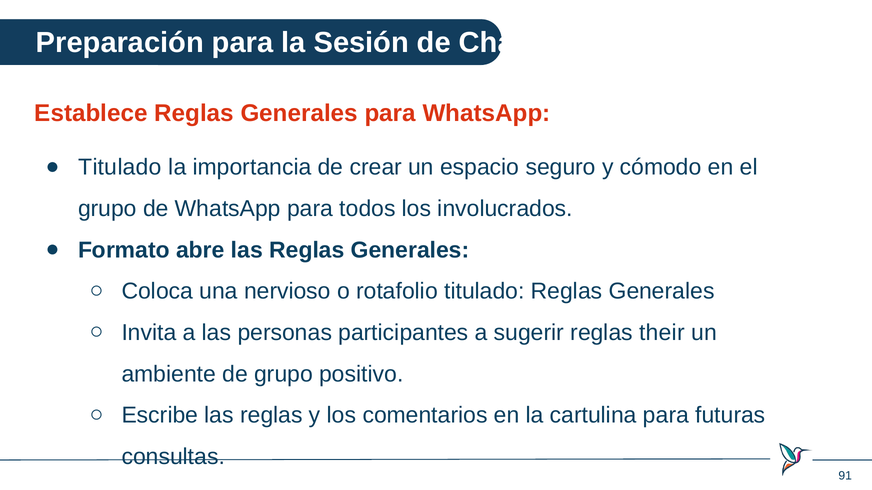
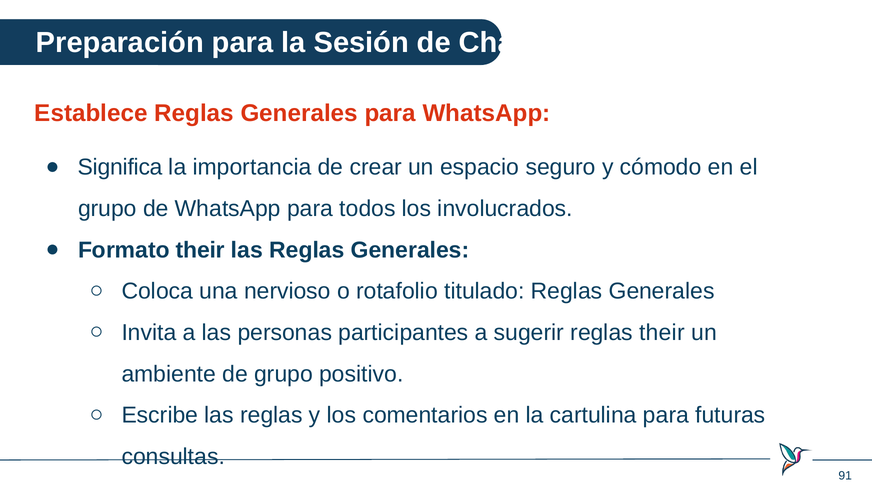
Titulado at (120, 167): Titulado -> Significa
Formato abre: abre -> their
